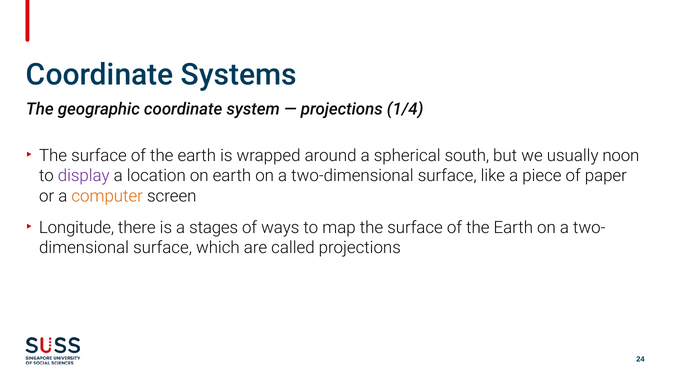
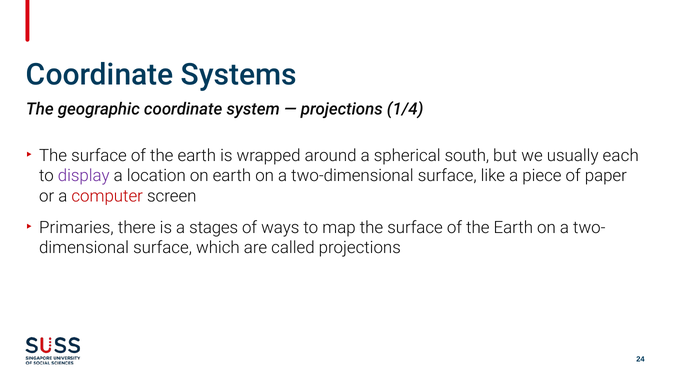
noon: noon -> each
computer colour: orange -> red
Longitude: Longitude -> Primaries
